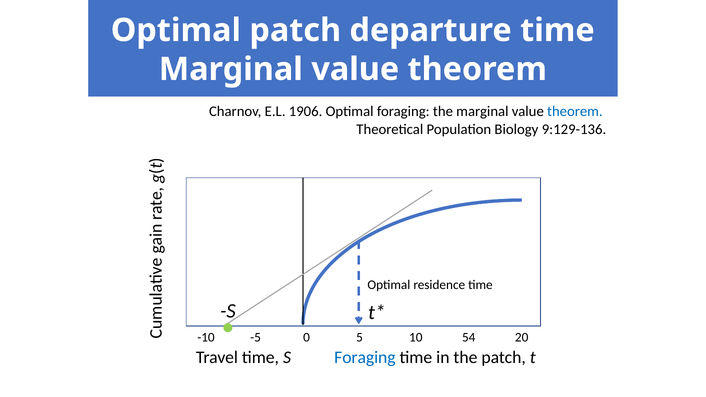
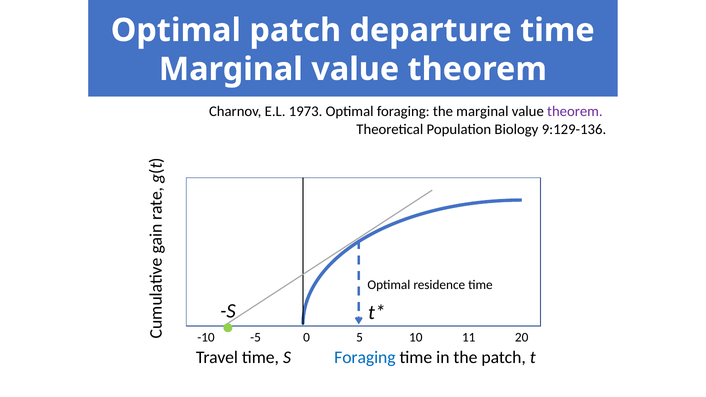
1906: 1906 -> 1973
theorem at (575, 112) colour: blue -> purple
54: 54 -> 11
